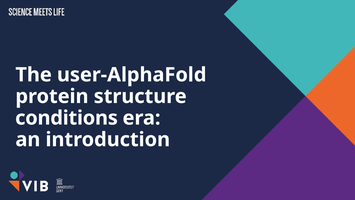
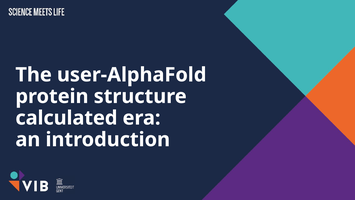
conditions: conditions -> calculated
